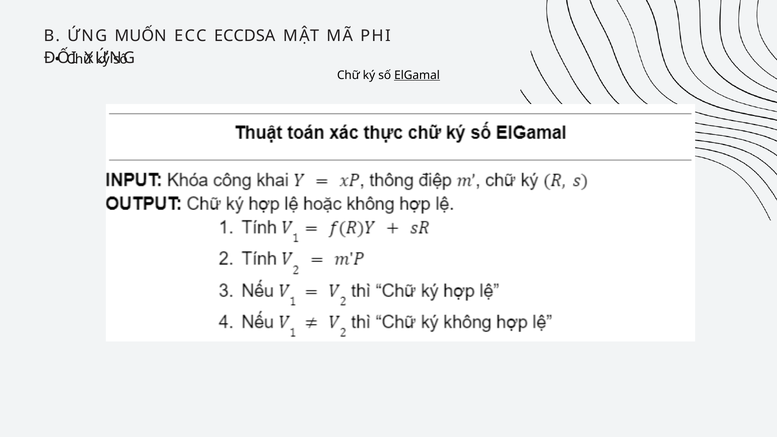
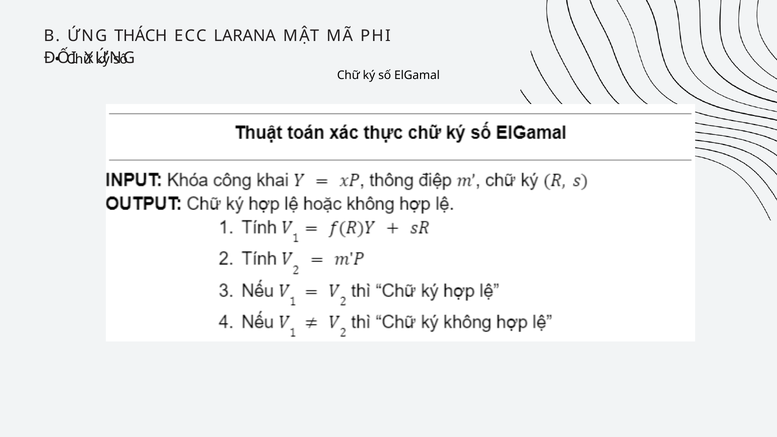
MUỐN: MUỐN -> THÁCH
ECCDSA: ECCDSA -> LARANA
ElGamal underline: present -> none
